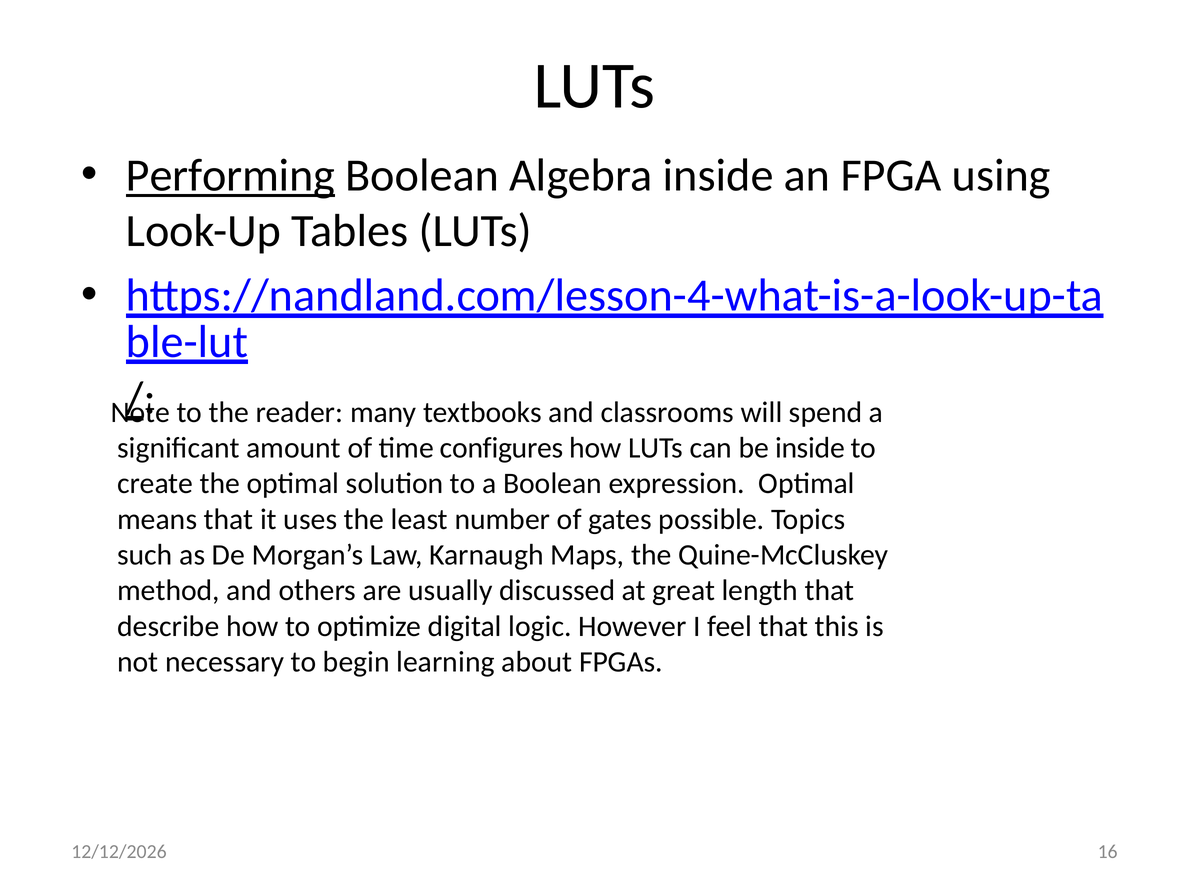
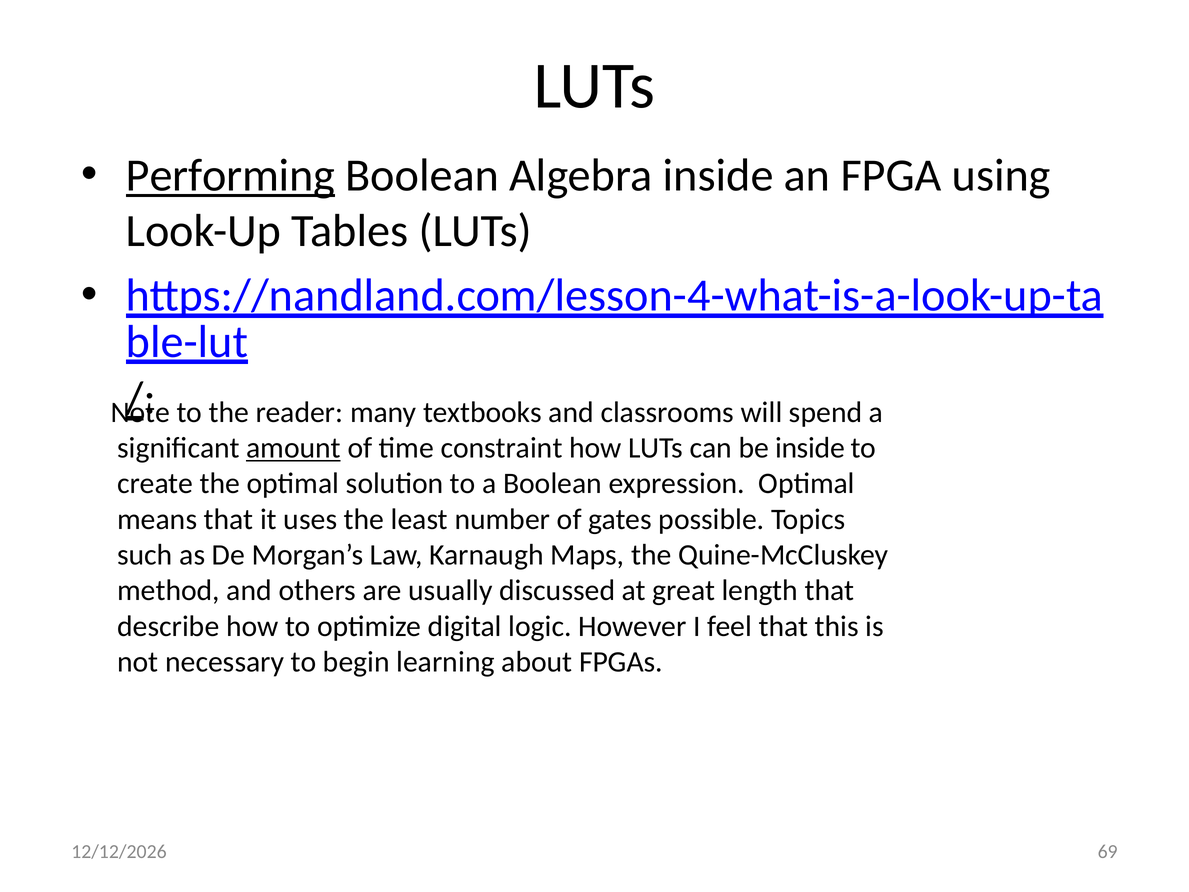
amount underline: none -> present
configures: configures -> constraint
16: 16 -> 69
